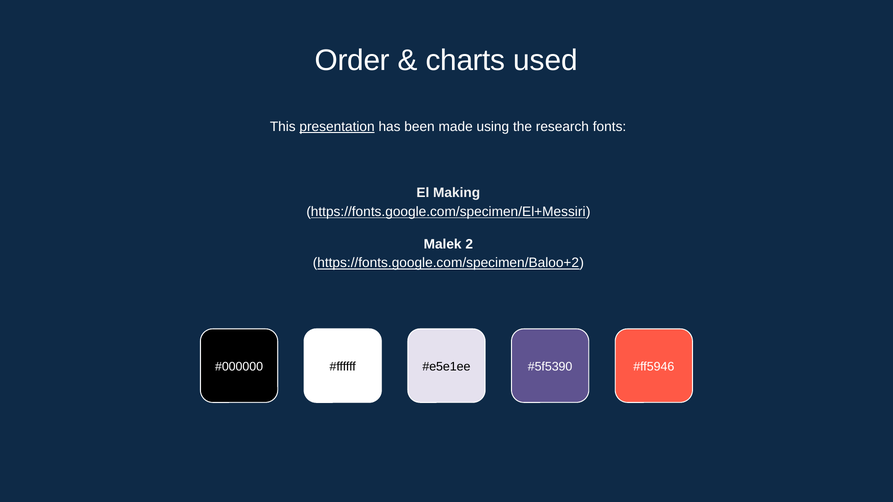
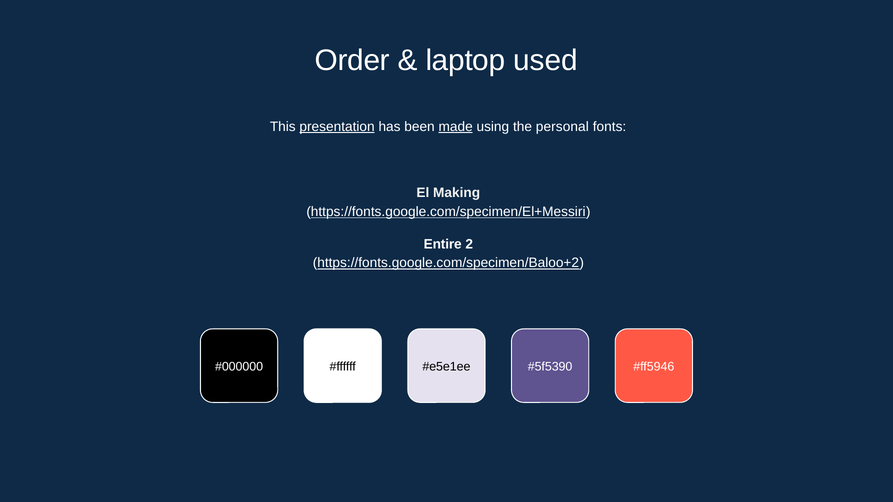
charts: charts -> laptop
made underline: none -> present
research: research -> personal
Malek: Malek -> Entire
